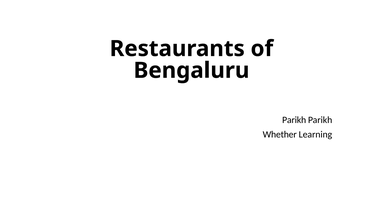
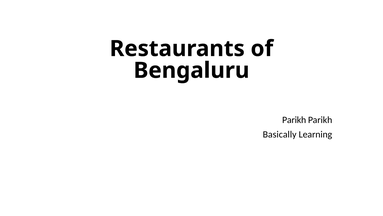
Whether: Whether -> Basically
